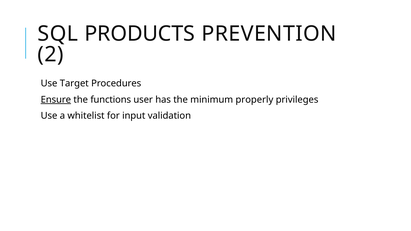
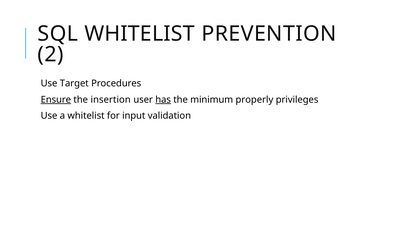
SQL PRODUCTS: PRODUCTS -> WHITELIST
functions: functions -> insertion
has underline: none -> present
